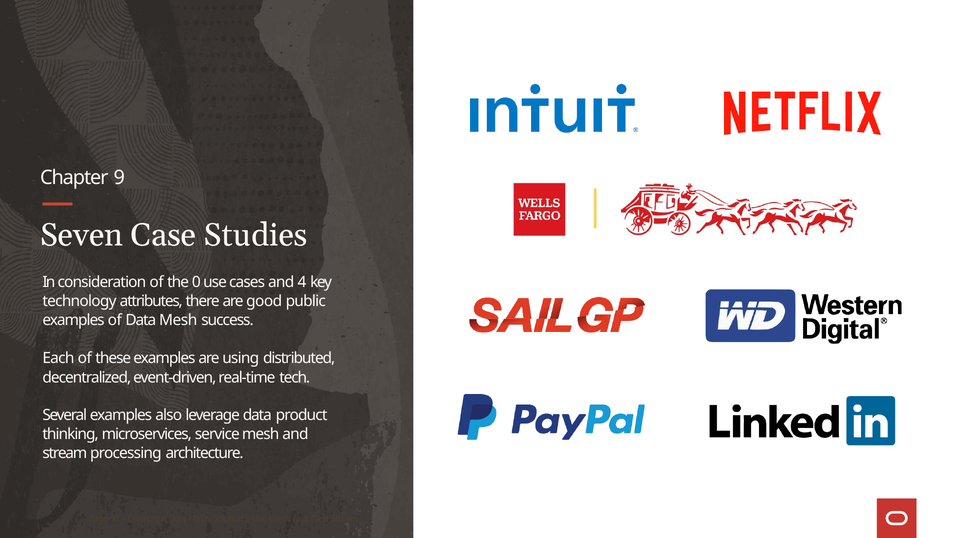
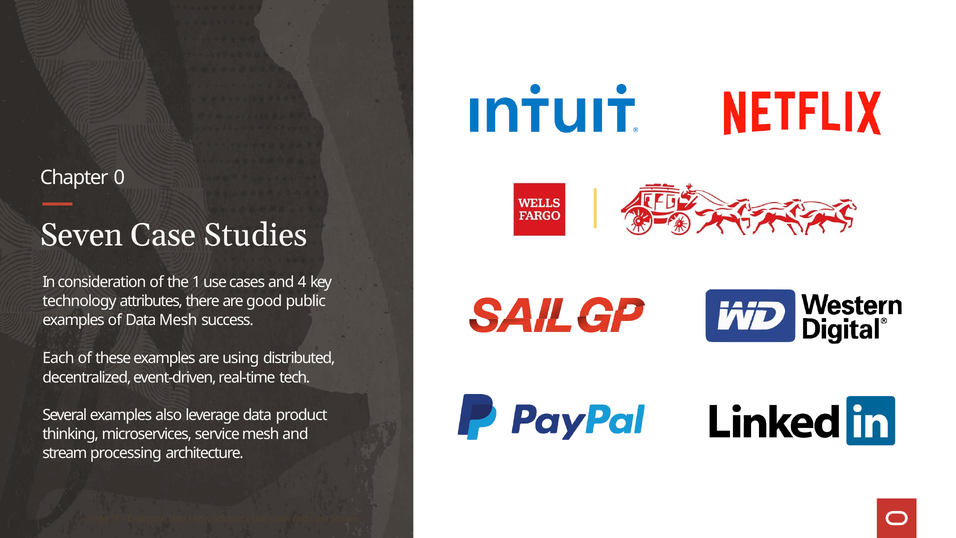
9: 9 -> 0
0: 0 -> 1
